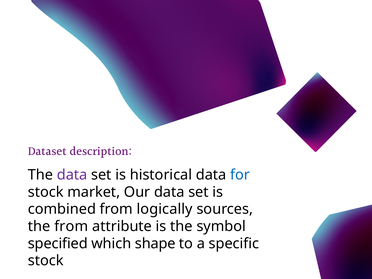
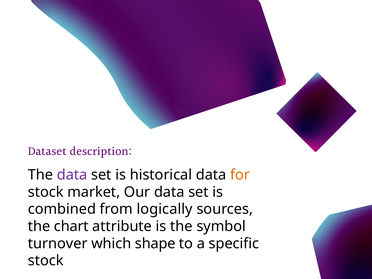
for colour: blue -> orange
the from: from -> chart
specified: specified -> turnover
